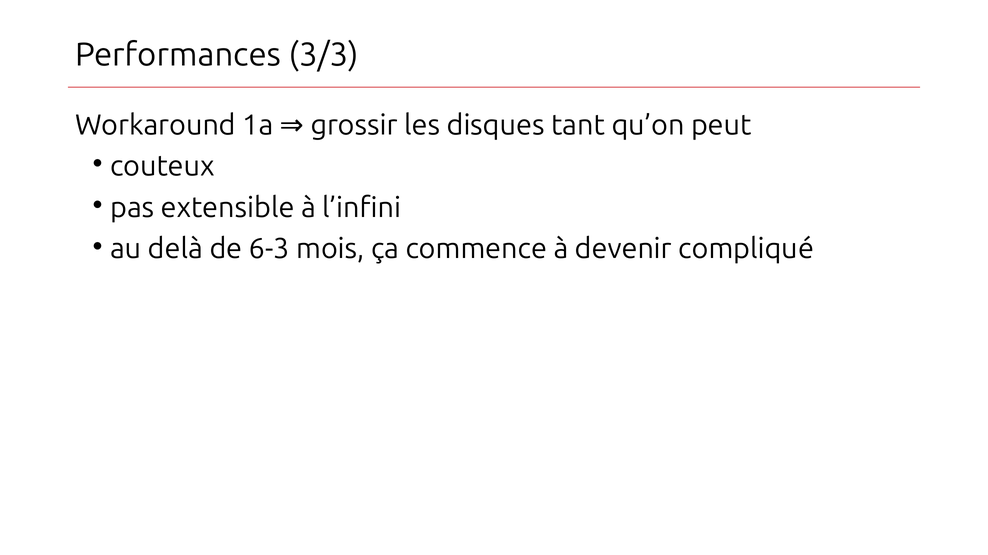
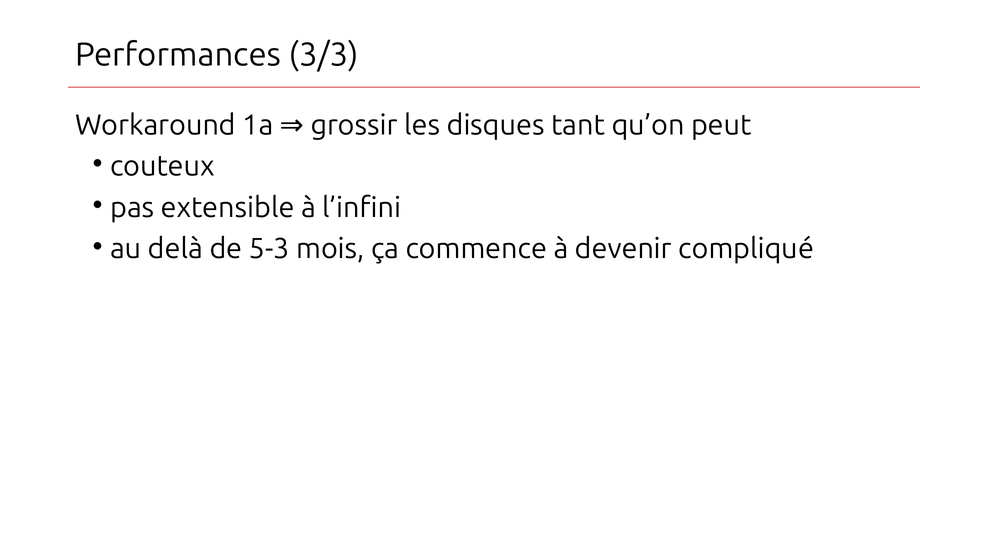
6-3: 6-3 -> 5-3
